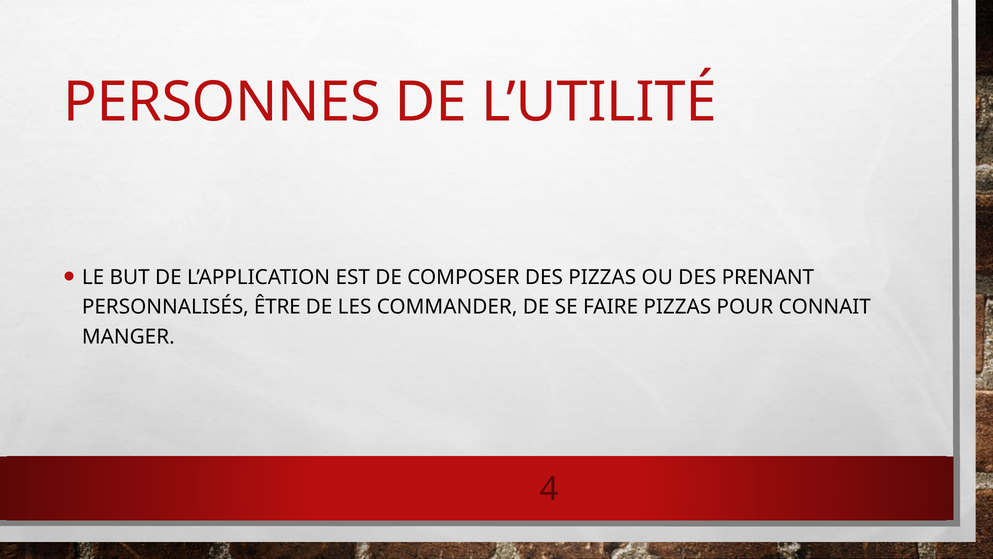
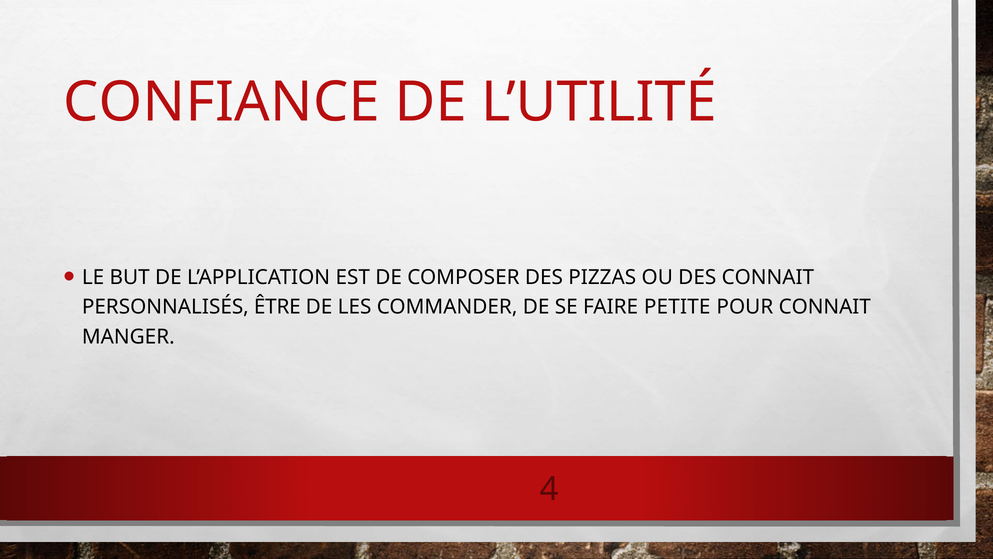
PERSONNES: PERSONNES -> CONFIANCE
DES PRENANT: PRENANT -> CONNAIT
FAIRE PIZZAS: PIZZAS -> PETITE
